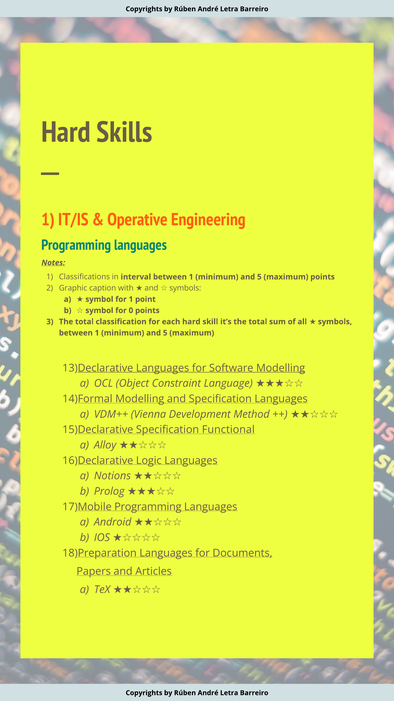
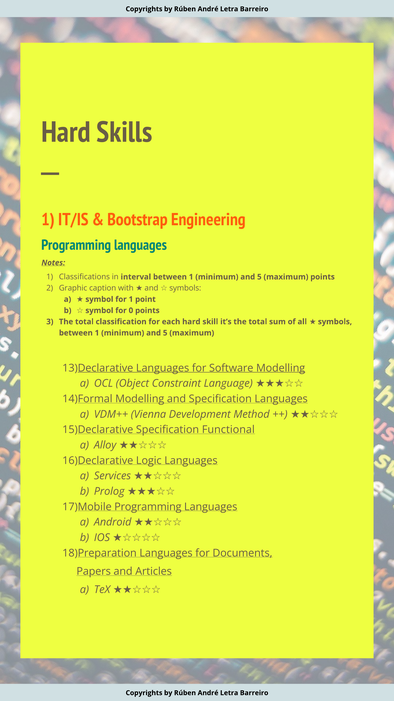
Operative: Operative -> Bootstrap
Notions: Notions -> Services
